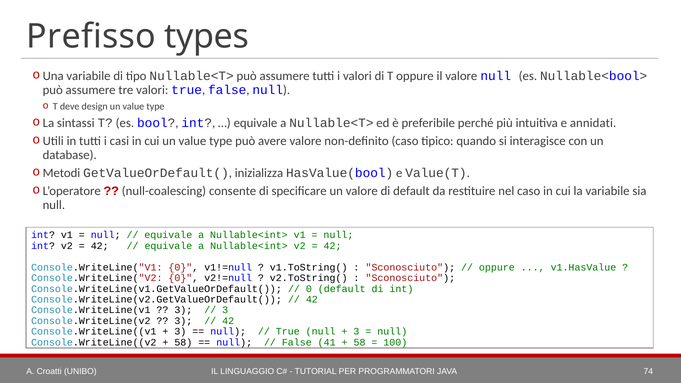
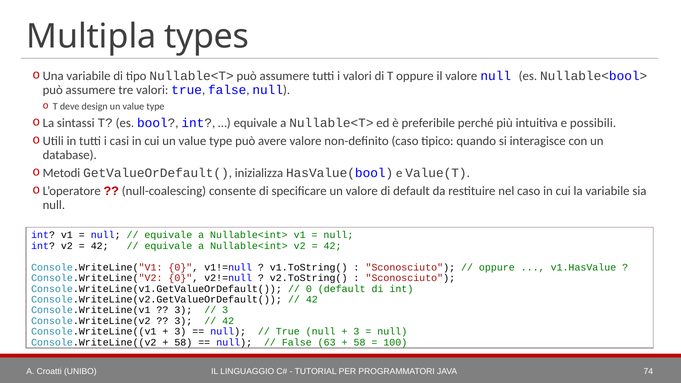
Prefisso: Prefisso -> Multipla
annidati: annidati -> possibili
41: 41 -> 63
